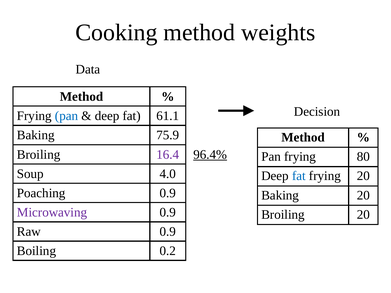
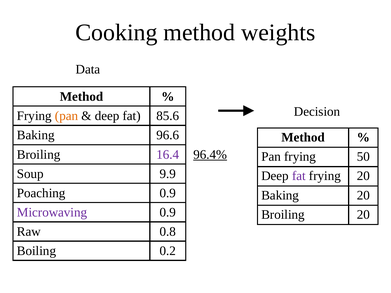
pan at (67, 116) colour: blue -> orange
61.1: 61.1 -> 85.6
75.9: 75.9 -> 96.6
80: 80 -> 50
4.0: 4.0 -> 9.9
fat at (299, 176) colour: blue -> purple
Raw 0.9: 0.9 -> 0.8
